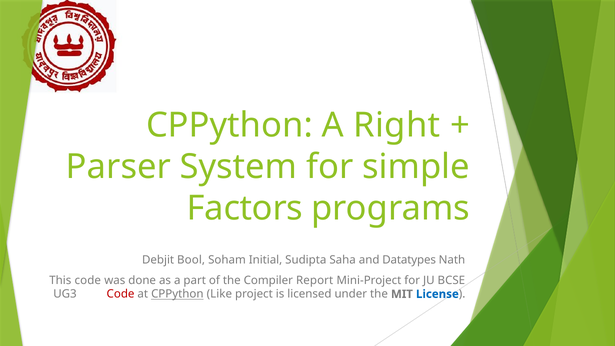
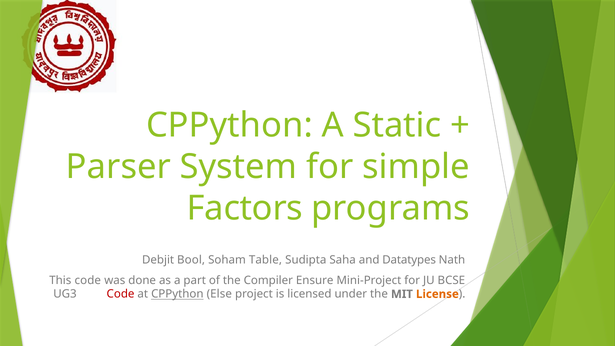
Right: Right -> Static
Initial: Initial -> Table
Report: Report -> Ensure
Like: Like -> Else
License colour: blue -> orange
